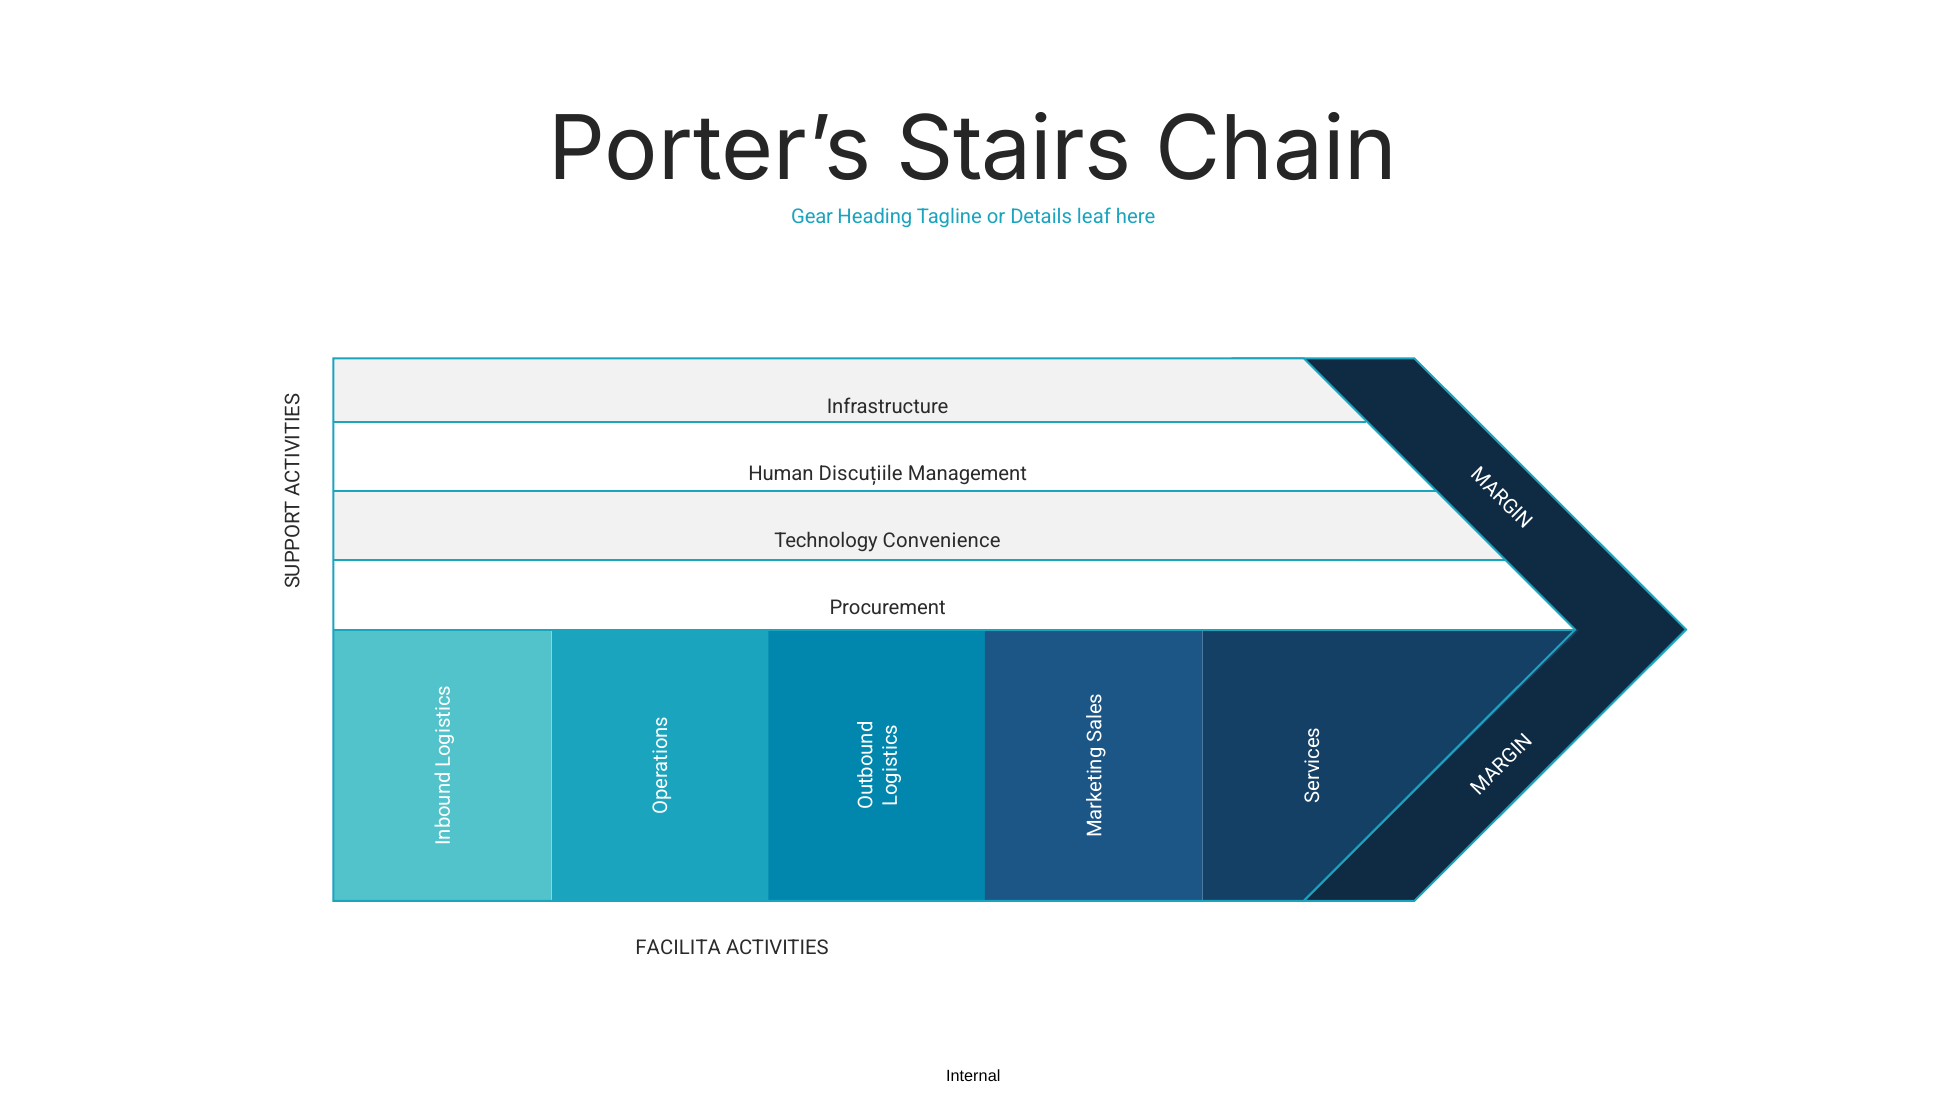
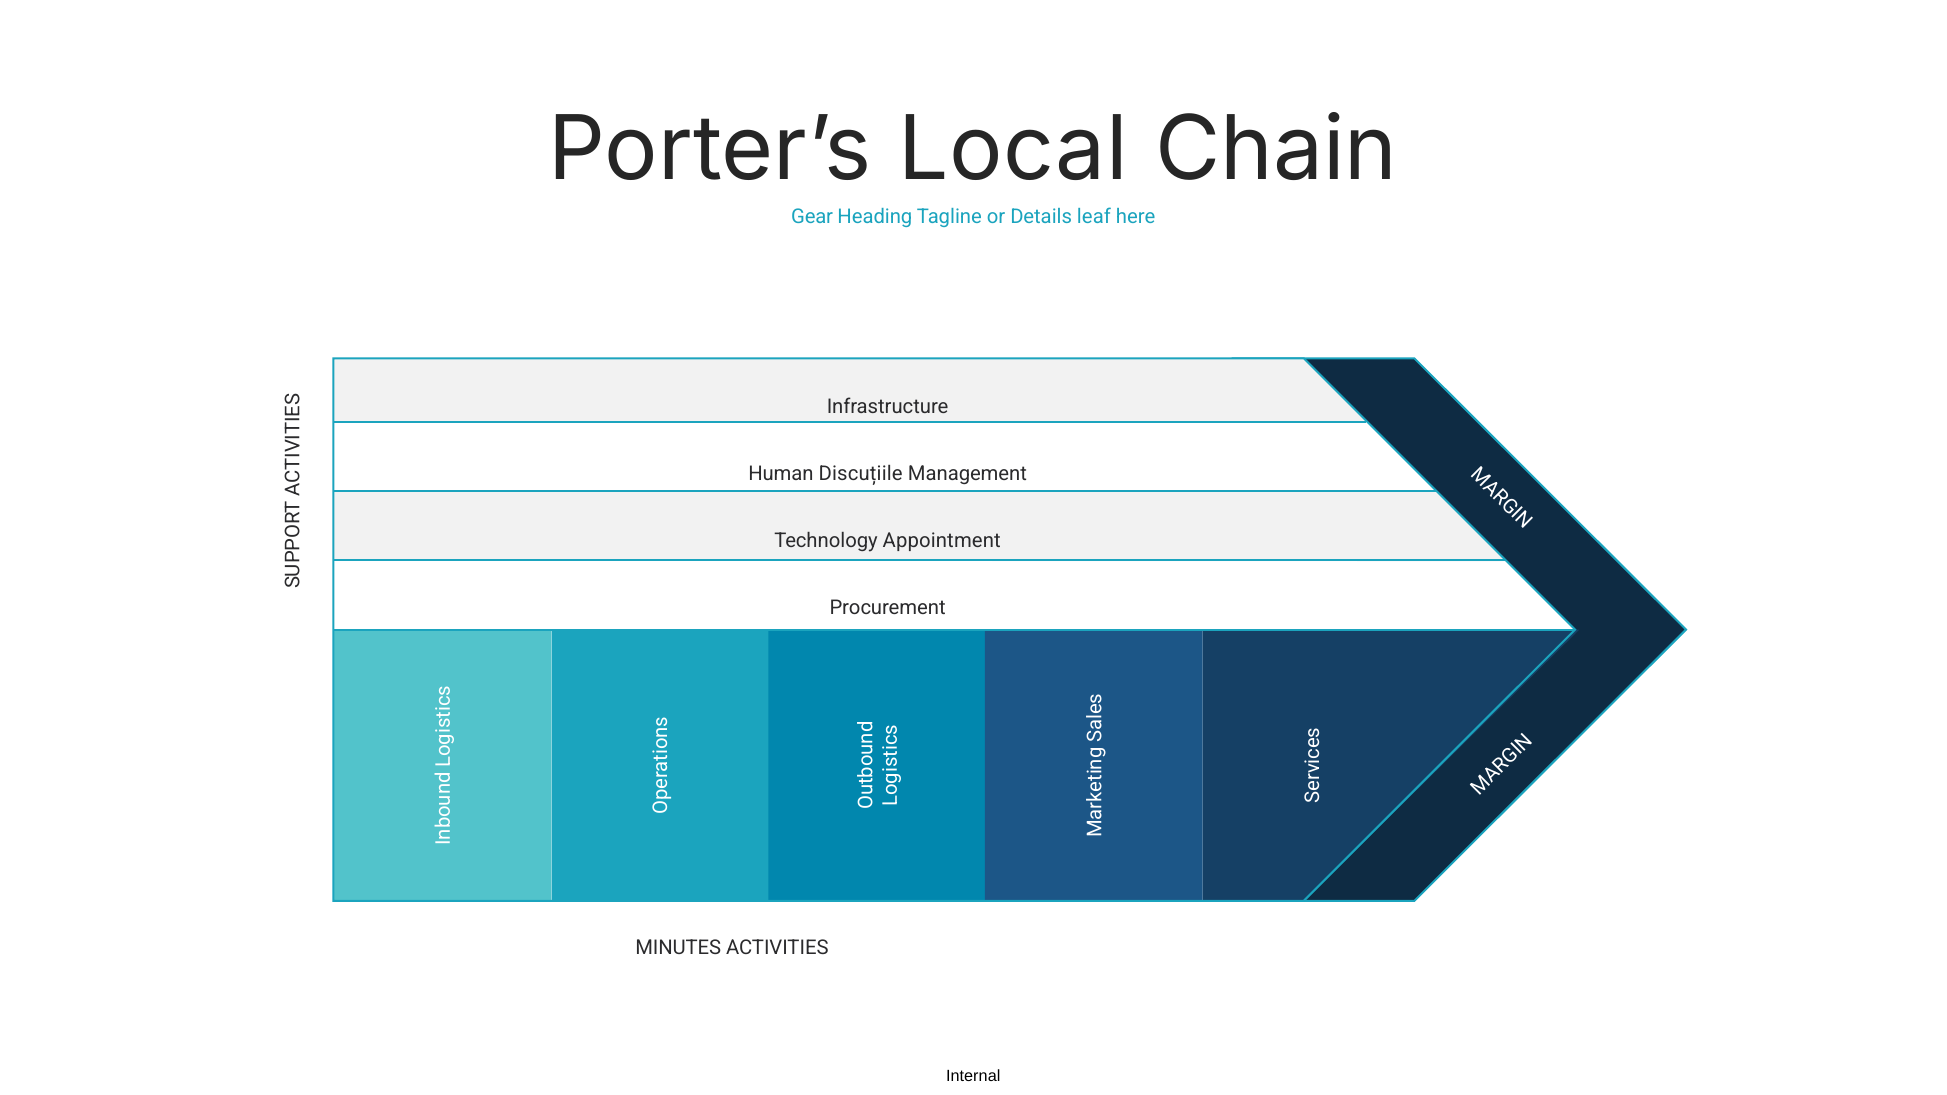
Stairs: Stairs -> Local
Convenience: Convenience -> Appointment
FACILITA: FACILITA -> MINUTES
